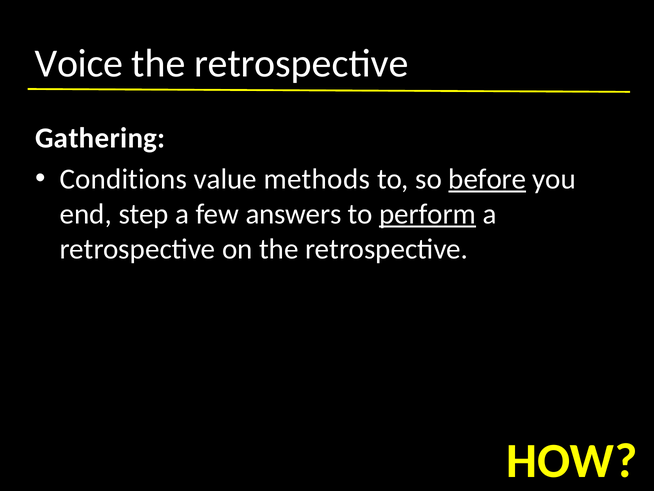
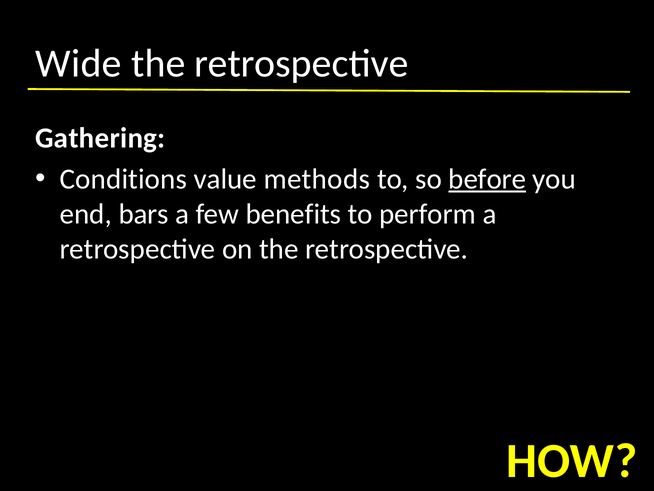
Voice: Voice -> Wide
step: step -> bars
answers: answers -> benefits
perform underline: present -> none
